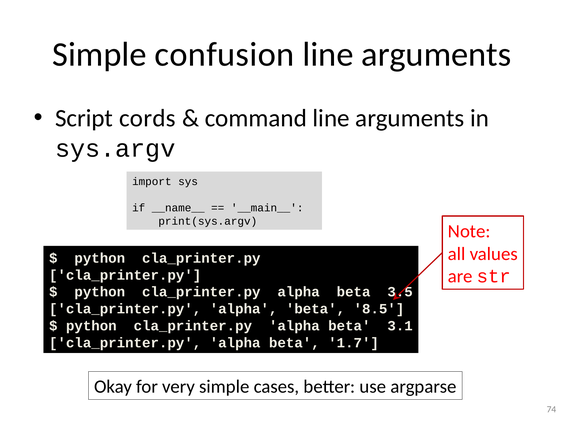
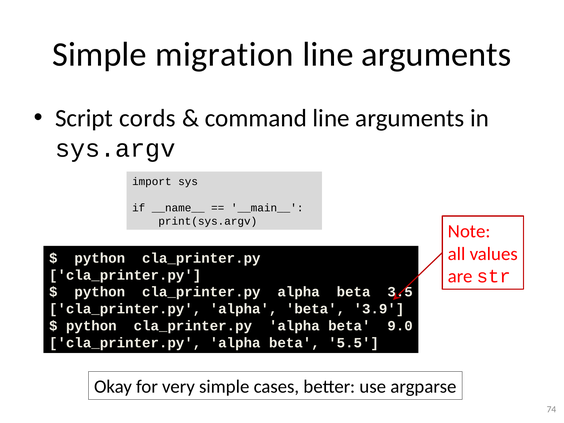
confusion: confusion -> migration
8.5: 8.5 -> 3.9
3.1: 3.1 -> 9.0
1.7: 1.7 -> 5.5
